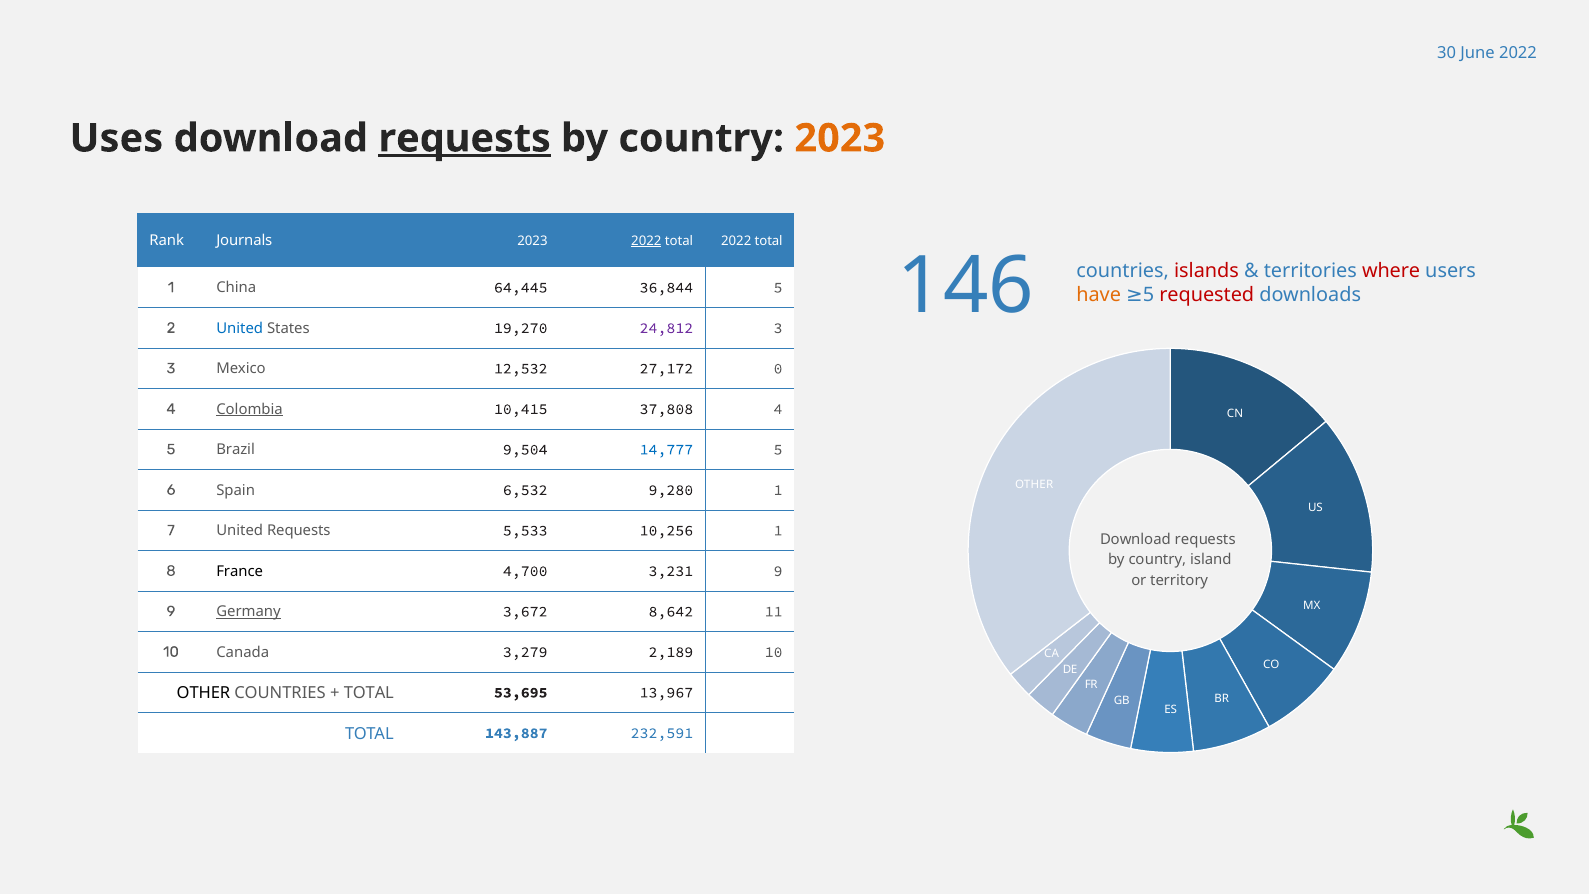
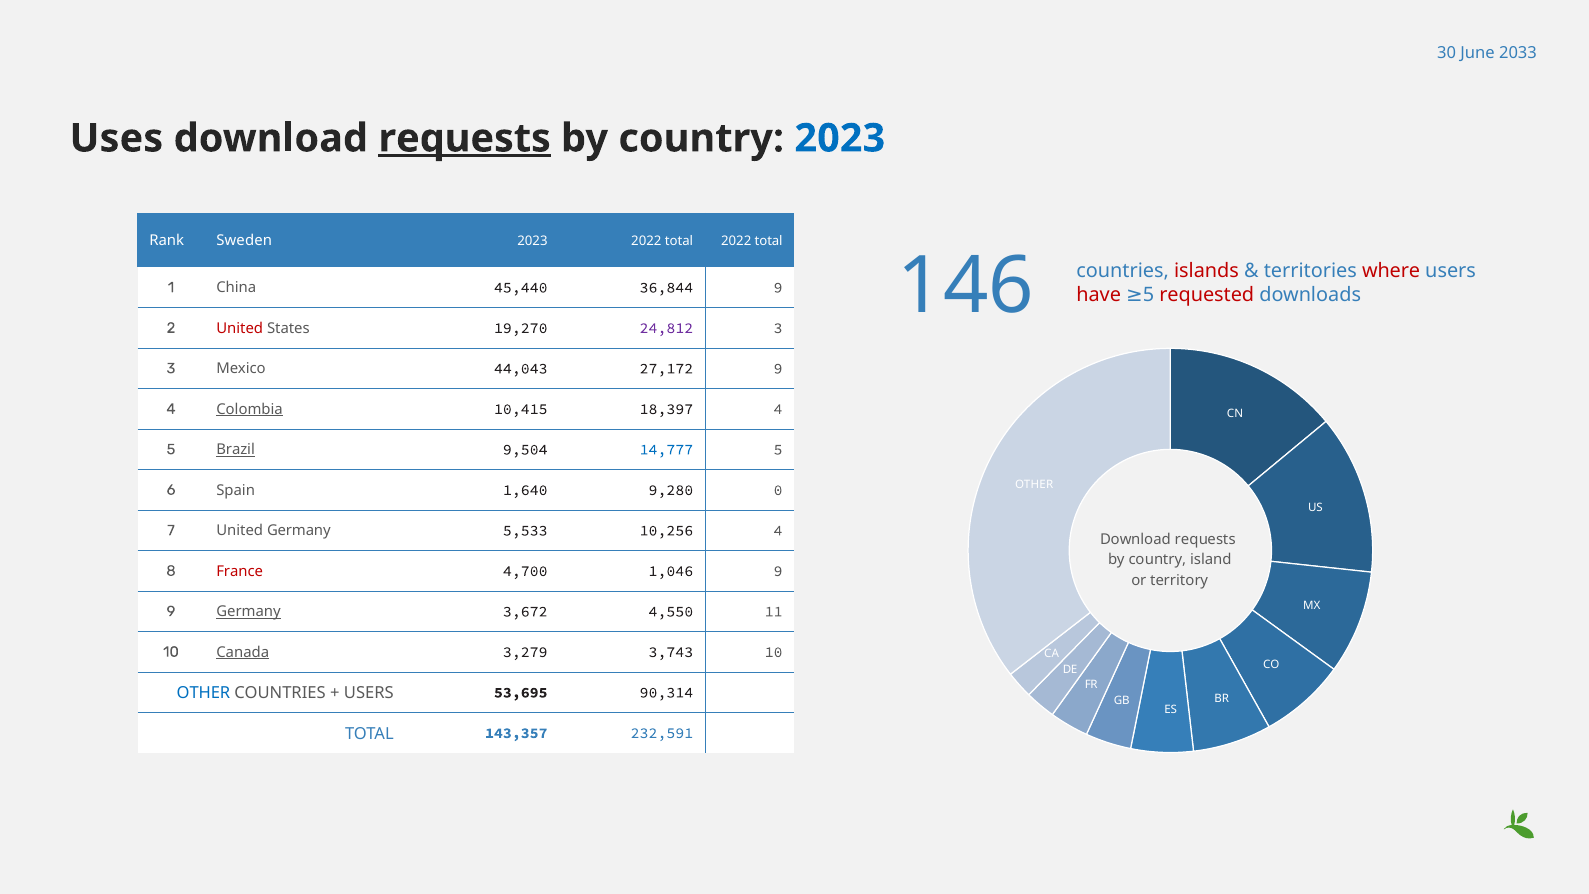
June 2022: 2022 -> 2033
2023 at (840, 138) colour: orange -> blue
Journals: Journals -> Sweden
2022 at (646, 241) underline: present -> none
64,445: 64,445 -> 45,440
36,844 5: 5 -> 9
have colour: orange -> red
United at (240, 328) colour: blue -> red
12,532: 12,532 -> 44,043
27,172 0: 0 -> 9
37,808: 37,808 -> 18,397
Brazil underline: none -> present
6,532: 6,532 -> 1,640
9,280 1: 1 -> 0
United Requests: Requests -> Germany
10,256 1: 1 -> 4
France colour: black -> red
3,231: 3,231 -> 1,046
8,642: 8,642 -> 4,550
Canada underline: none -> present
2,189: 2,189 -> 3,743
OTHER at (203, 693) colour: black -> blue
TOTAL at (369, 693): TOTAL -> USERS
13,967: 13,967 -> 90,314
143,887: 143,887 -> 143,357
